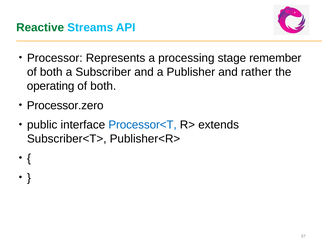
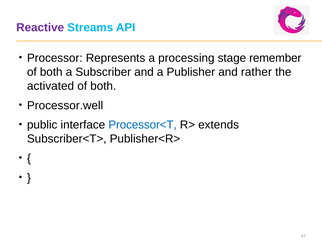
Reactive colour: green -> purple
operating: operating -> activated
Processor.zero: Processor.zero -> Processor.well
